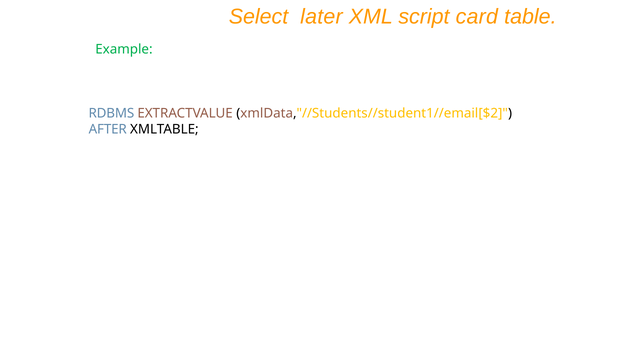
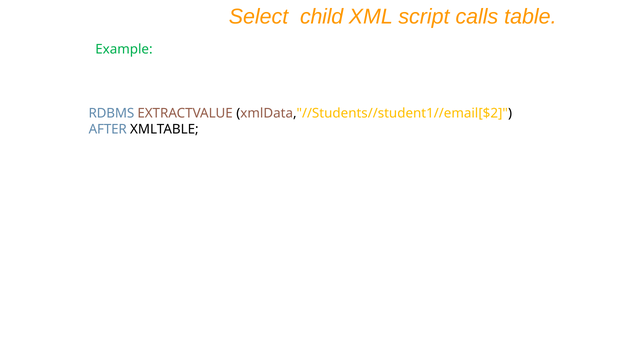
later: later -> child
card: card -> calls
